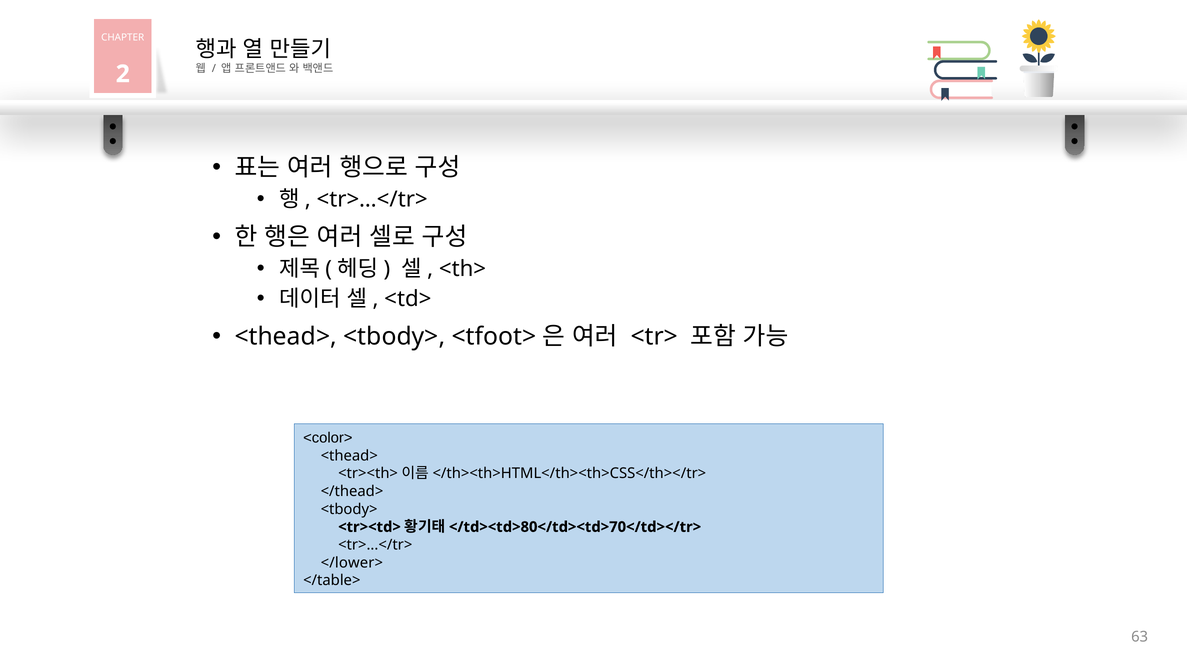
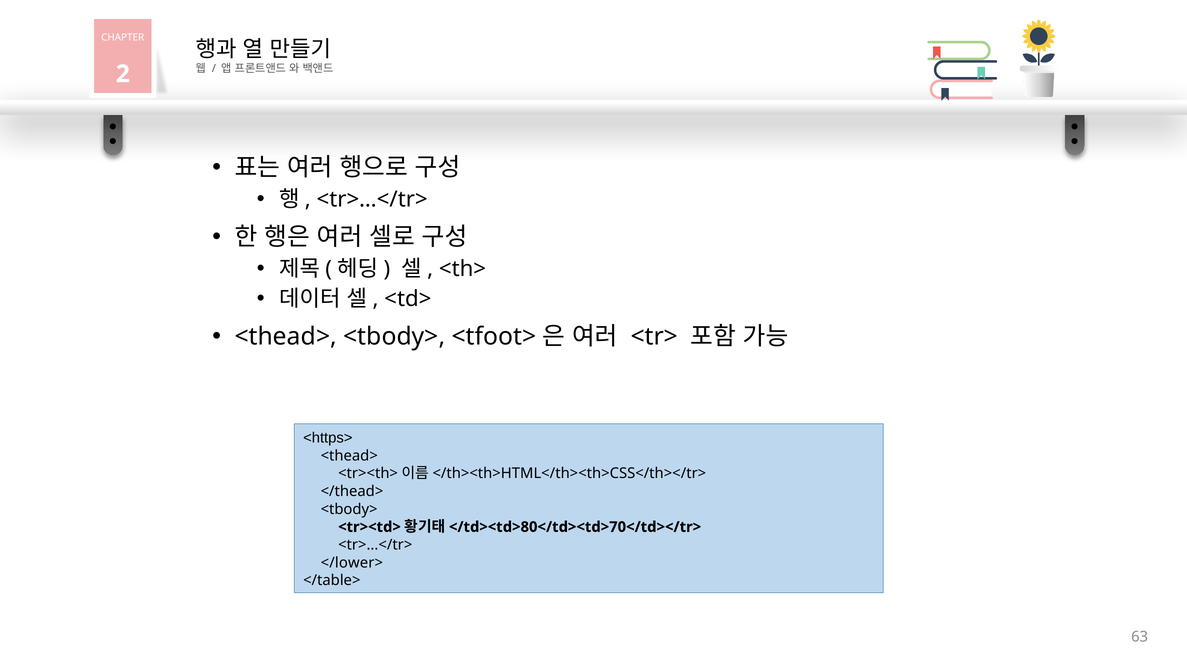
<color>: <color> -> <https>
